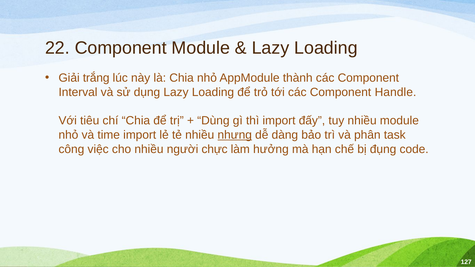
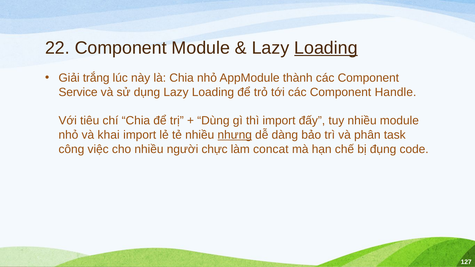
Loading at (326, 48) underline: none -> present
Interval: Interval -> Service
time: time -> khai
hưởng: hưởng -> concat
